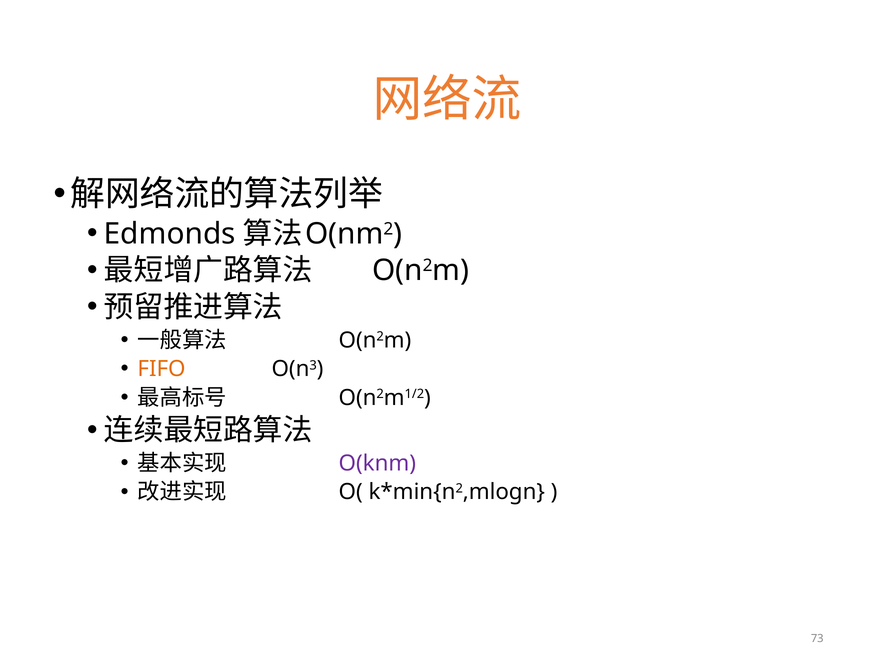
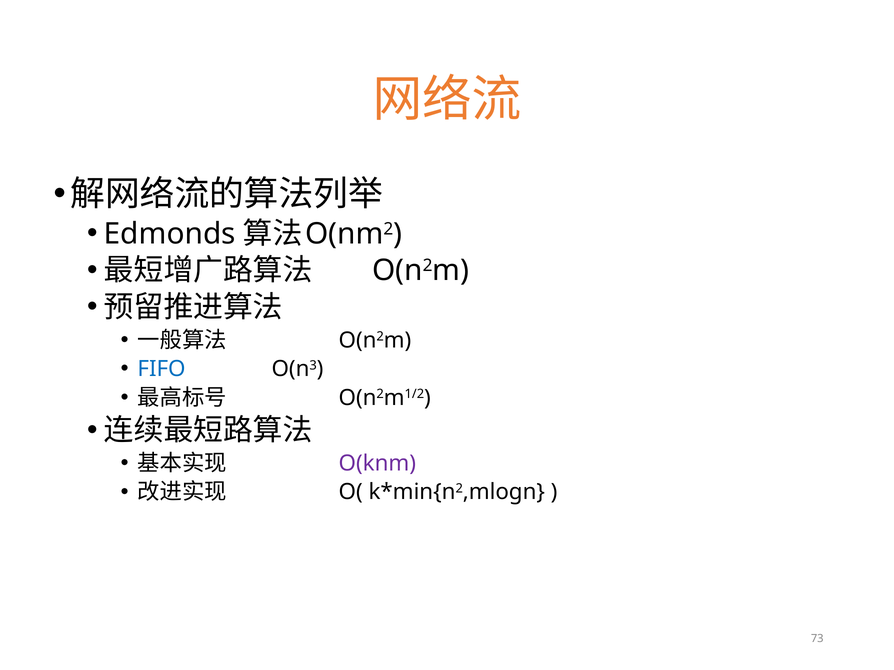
FIFO colour: orange -> blue
